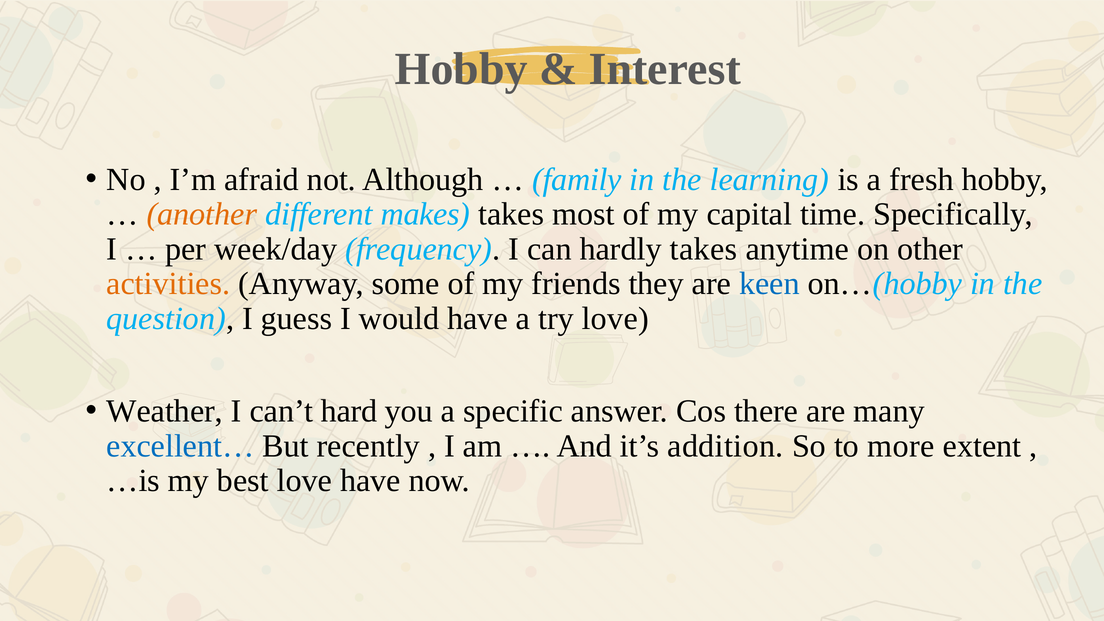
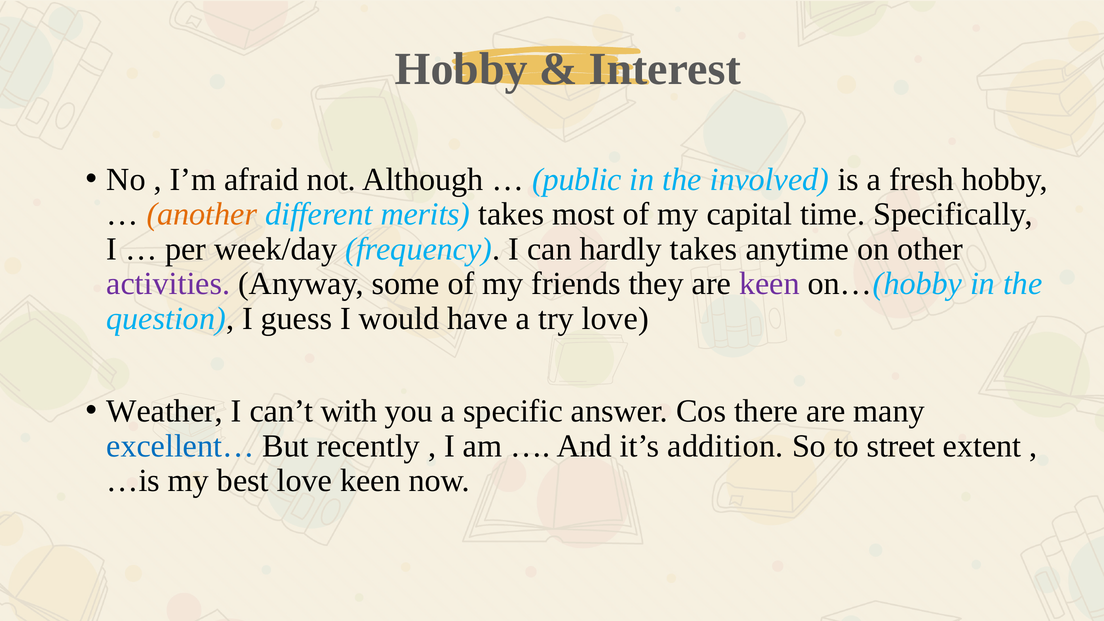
family: family -> public
learning: learning -> involved
makes: makes -> merits
activities colour: orange -> purple
keen at (769, 284) colour: blue -> purple
hard: hard -> with
more: more -> street
love have: have -> keen
